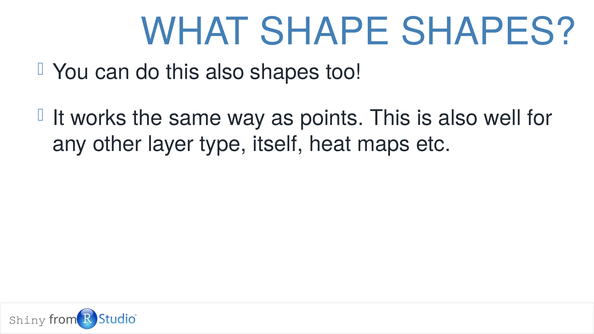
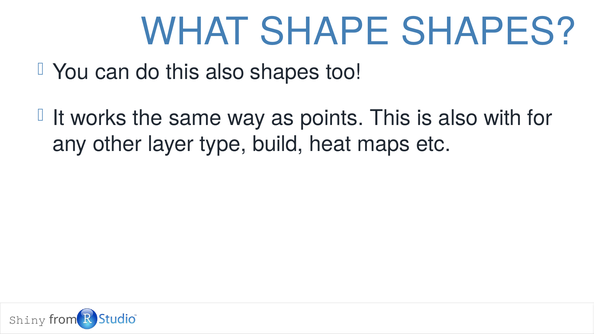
well: well -> with
itself: itself -> build
